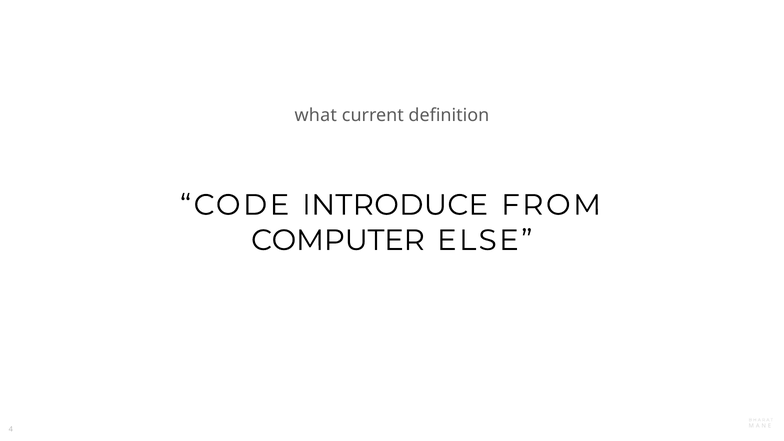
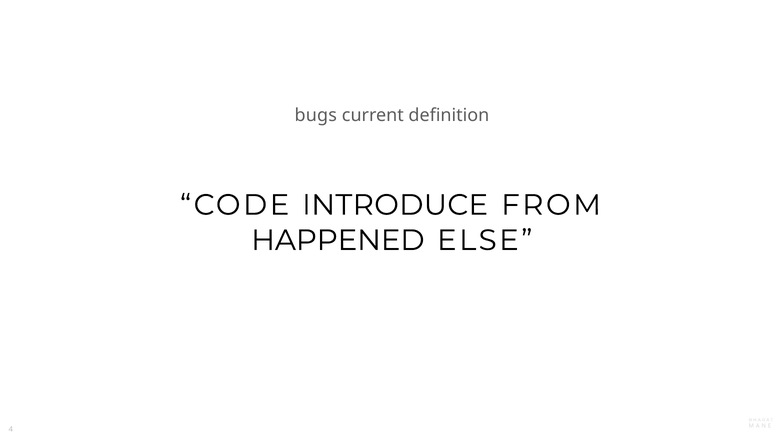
what: what -> bugs
COMPUTER: COMPUTER -> HAPPENED
